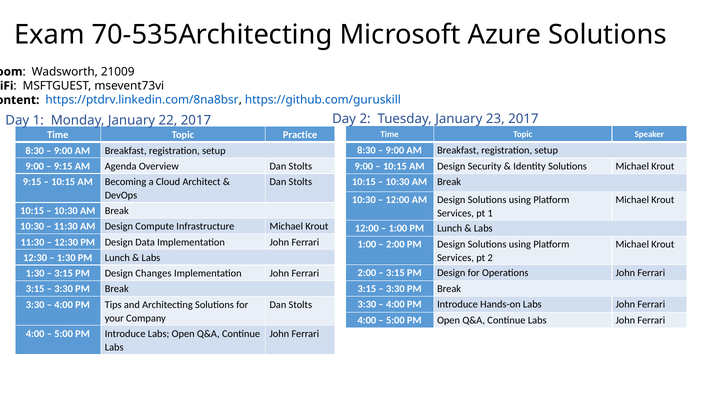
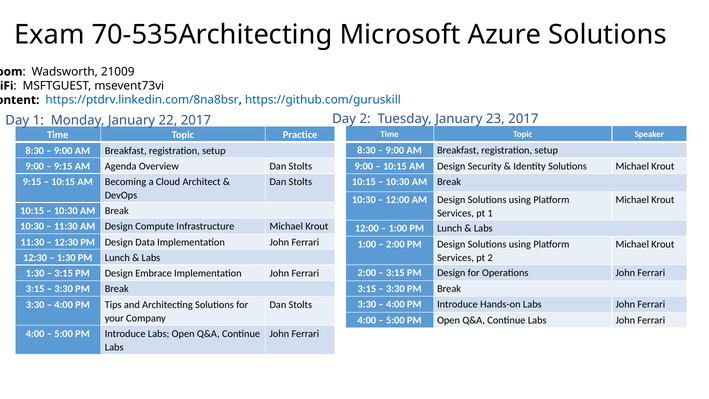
Changes: Changes -> Embrace
